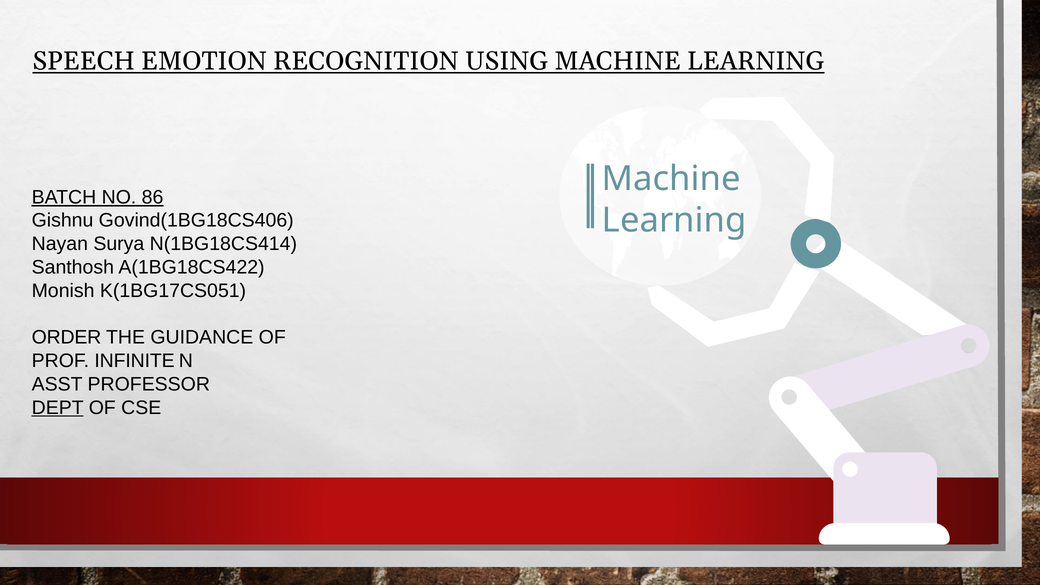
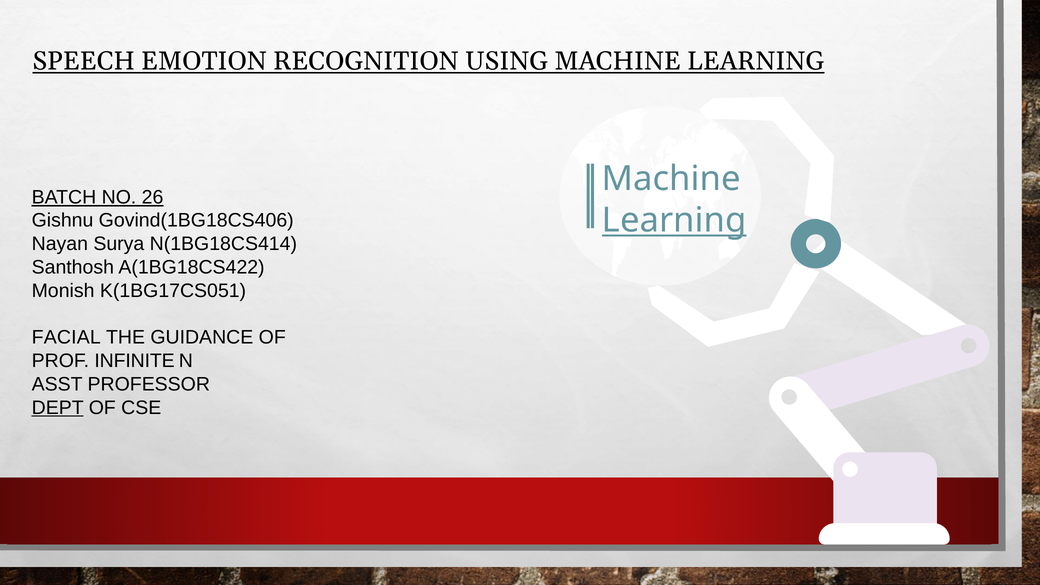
86: 86 -> 26
Learning at (674, 220) underline: none -> present
ORDER: ORDER -> FACIAL
